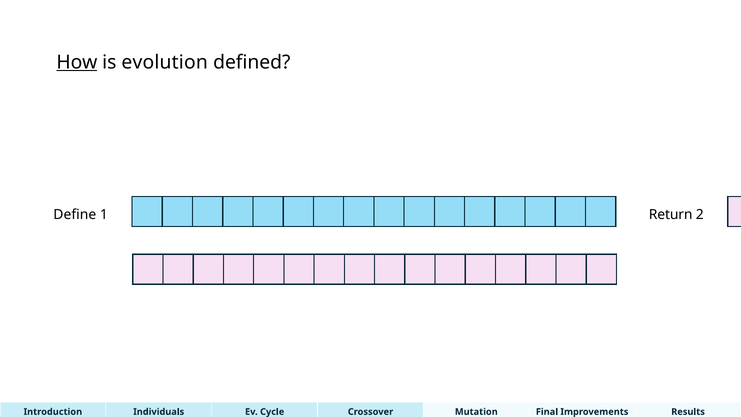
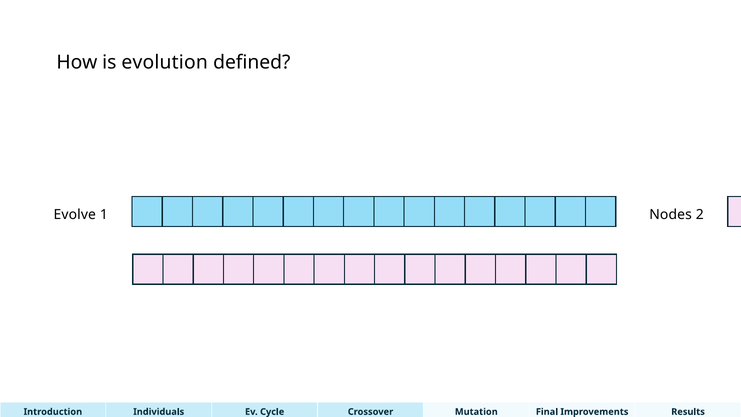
How underline: present -> none
Define: Define -> Evolve
Return: Return -> Nodes
